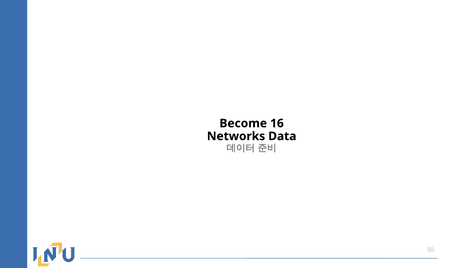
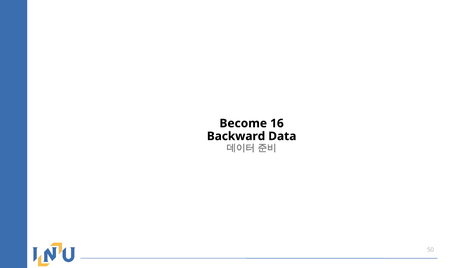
Networks: Networks -> Backward
